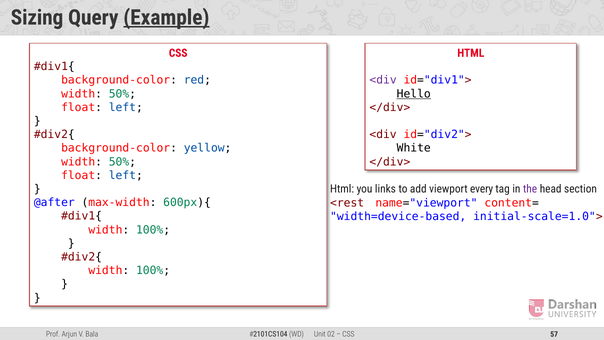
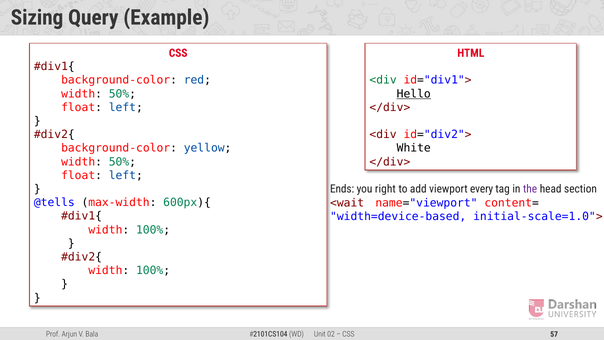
Example underline: present -> none
<div at (383, 80) colour: purple -> green
Html at (342, 189): Html -> Ends
links: links -> right
@after: @after -> @tells
<rest: <rest -> <wait
